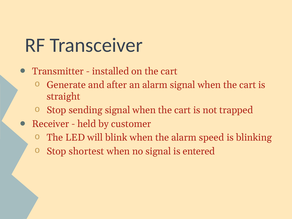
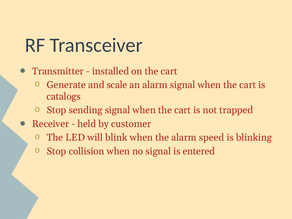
after: after -> scale
straight: straight -> catalogs
shortest: shortest -> collision
